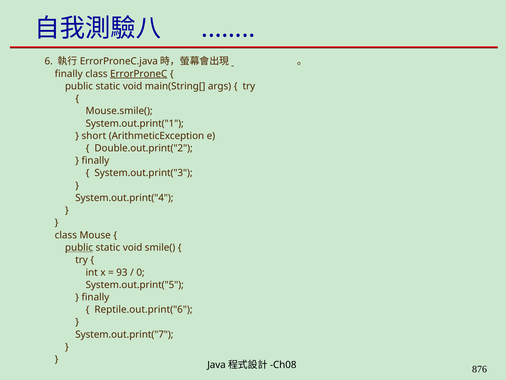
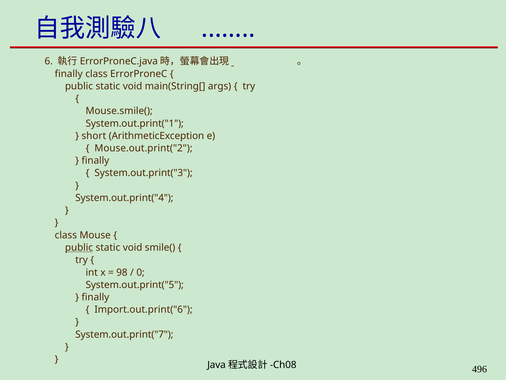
ErrorProneC underline: present -> none
Double.out.print("2: Double.out.print("2 -> Mouse.out.print("2
93: 93 -> 98
Reptile.out.print("6: Reptile.out.print("6 -> Import.out.print("6
876: 876 -> 496
